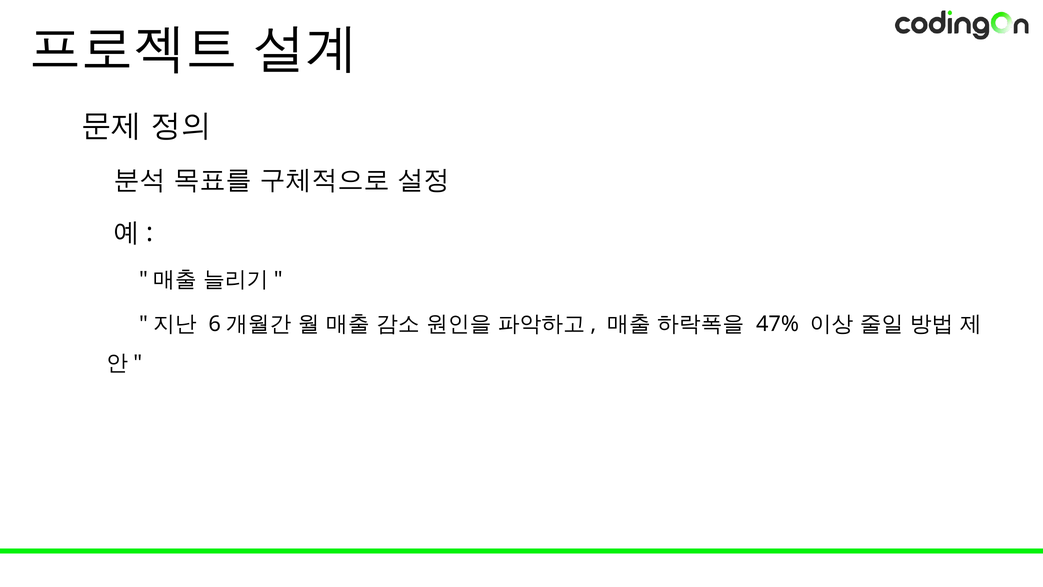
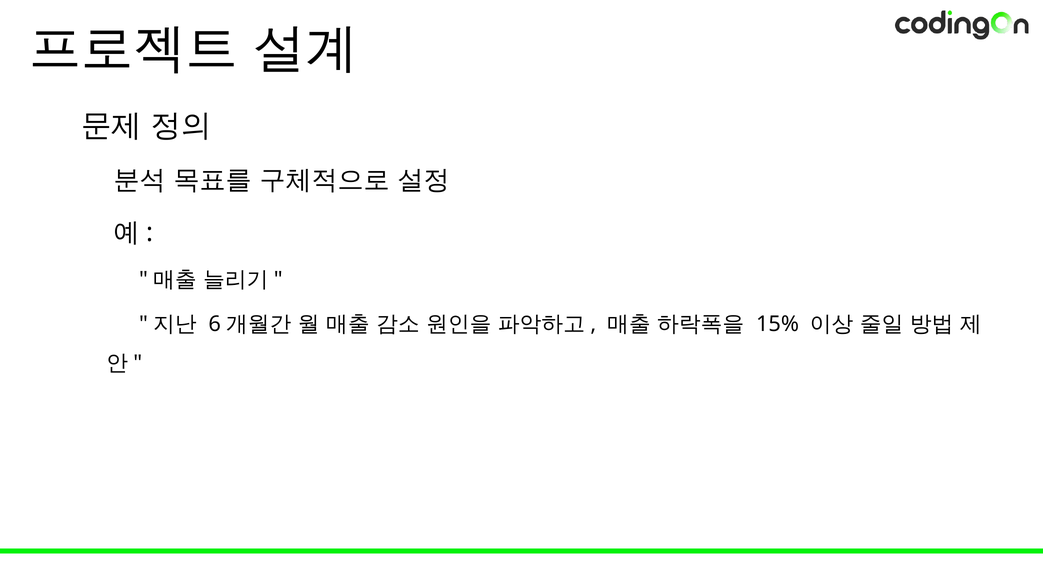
47%: 47% -> 15%
